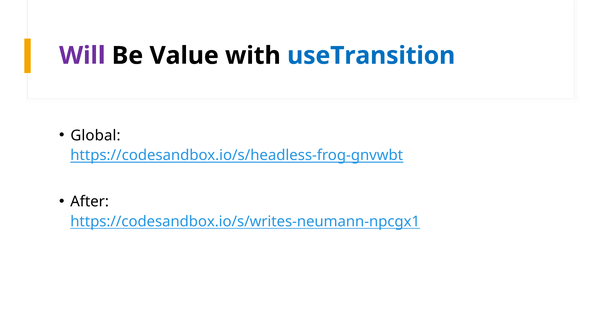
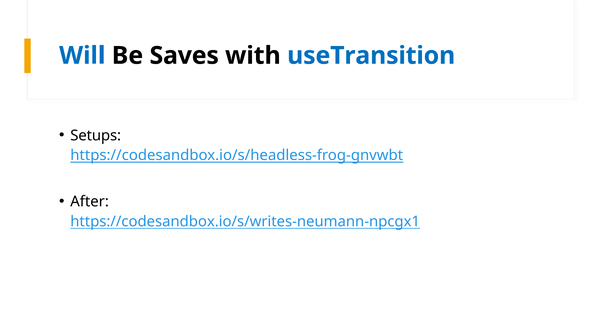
Will colour: purple -> blue
Value: Value -> Saves
Global: Global -> Setups
